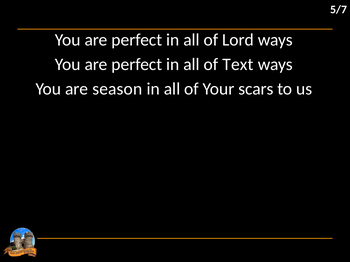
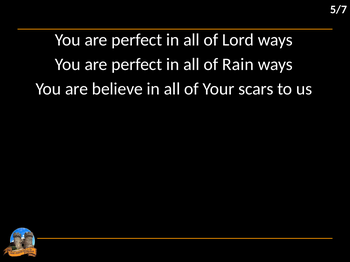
Text: Text -> Rain
season: season -> believe
